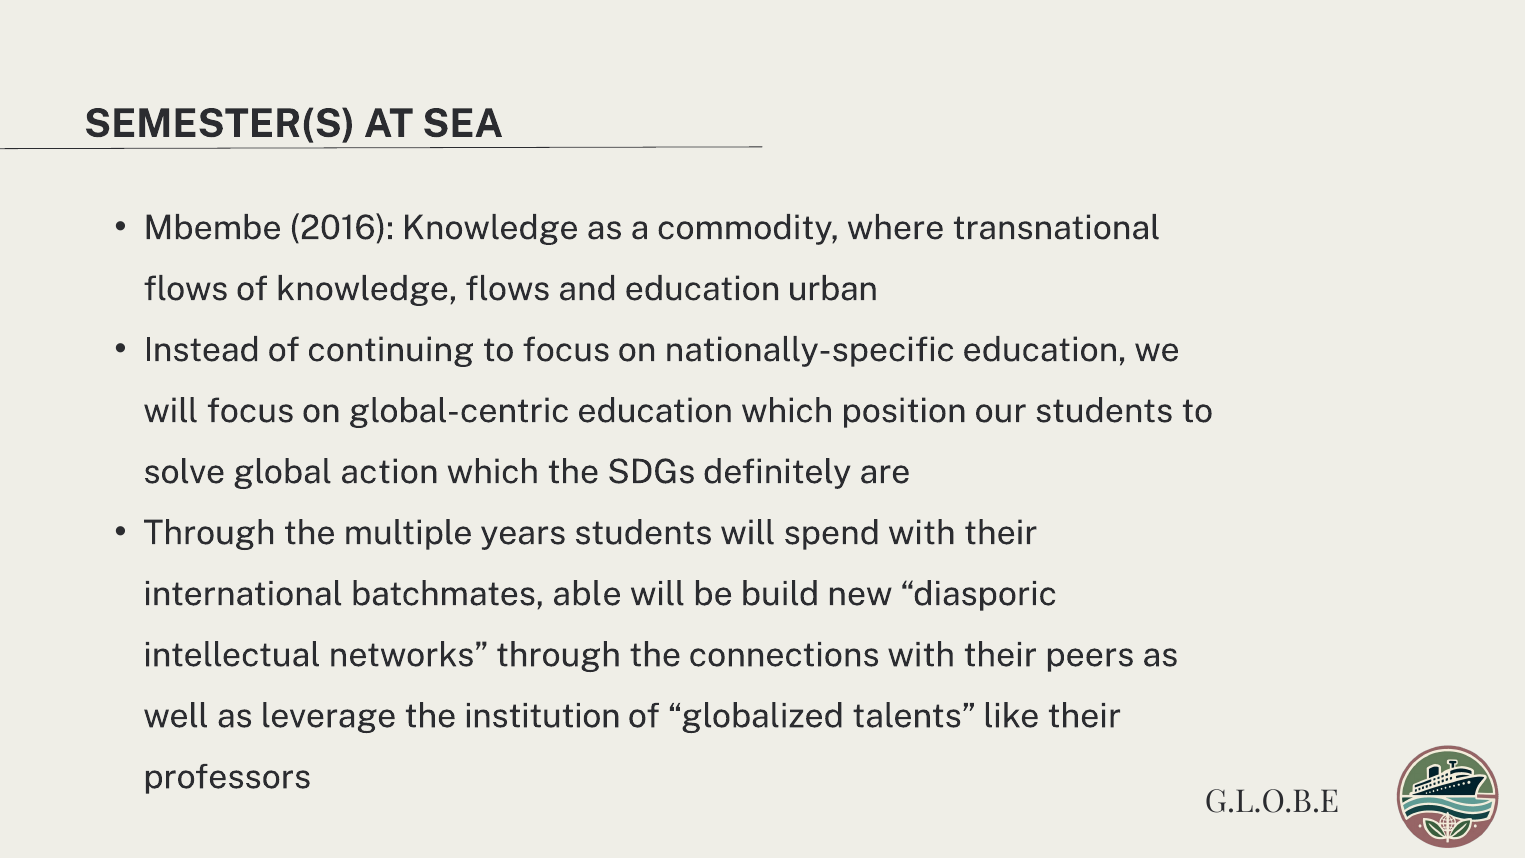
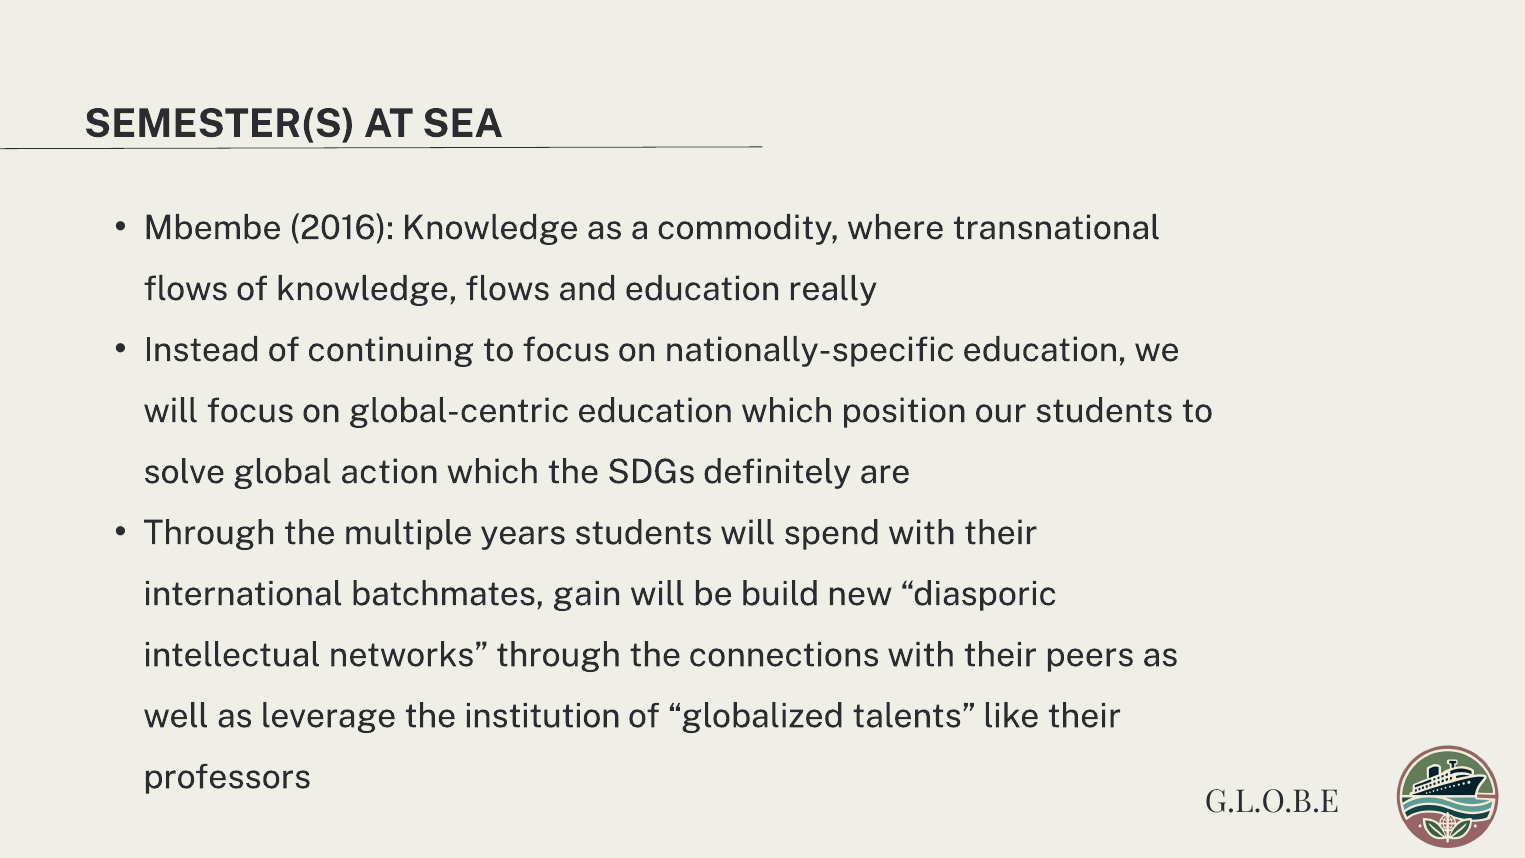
urban: urban -> really
able: able -> gain
